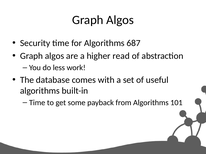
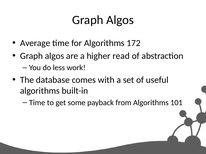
Security: Security -> Average
687: 687 -> 172
